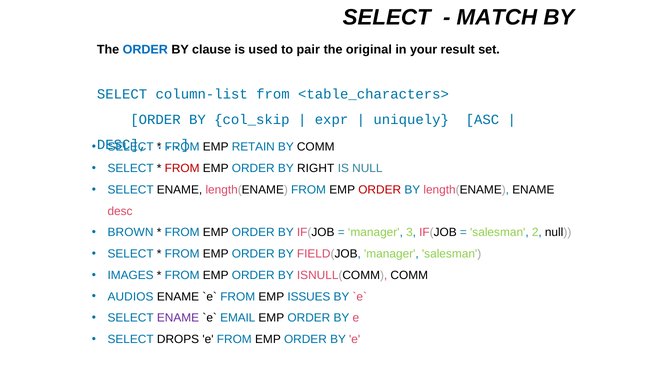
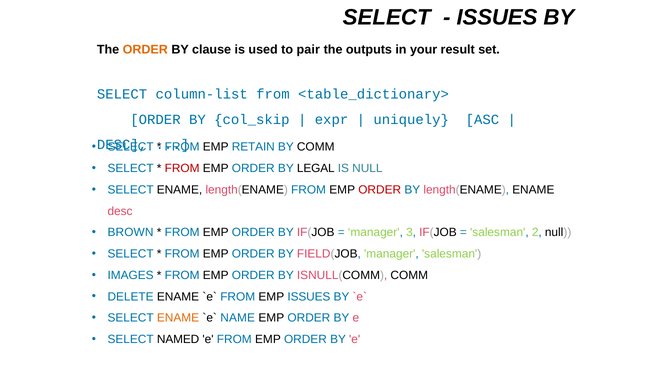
MATCH at (497, 17): MATCH -> ISSUES
ORDER at (145, 49) colour: blue -> orange
original: original -> outputs
<table_characters>: <table_characters> -> <table_dictionary>
RIGHT: RIGHT -> LEGAL
AUDIOS: AUDIOS -> DELETE
ENAME at (178, 318) colour: purple -> orange
EMAIL: EMAIL -> NAME
DROPS: DROPS -> NAMED
